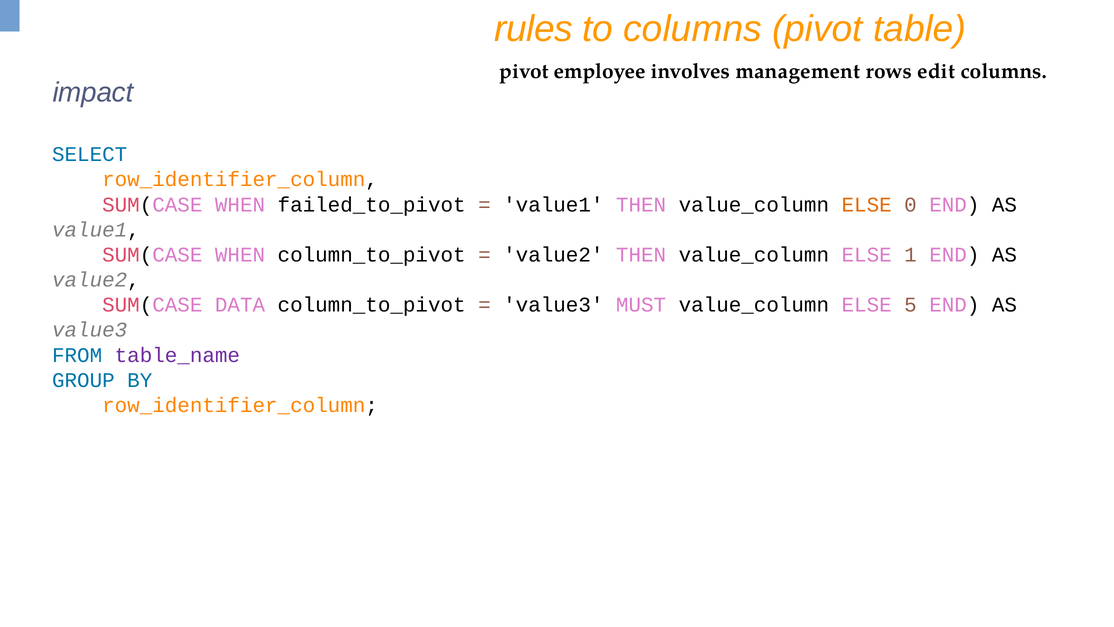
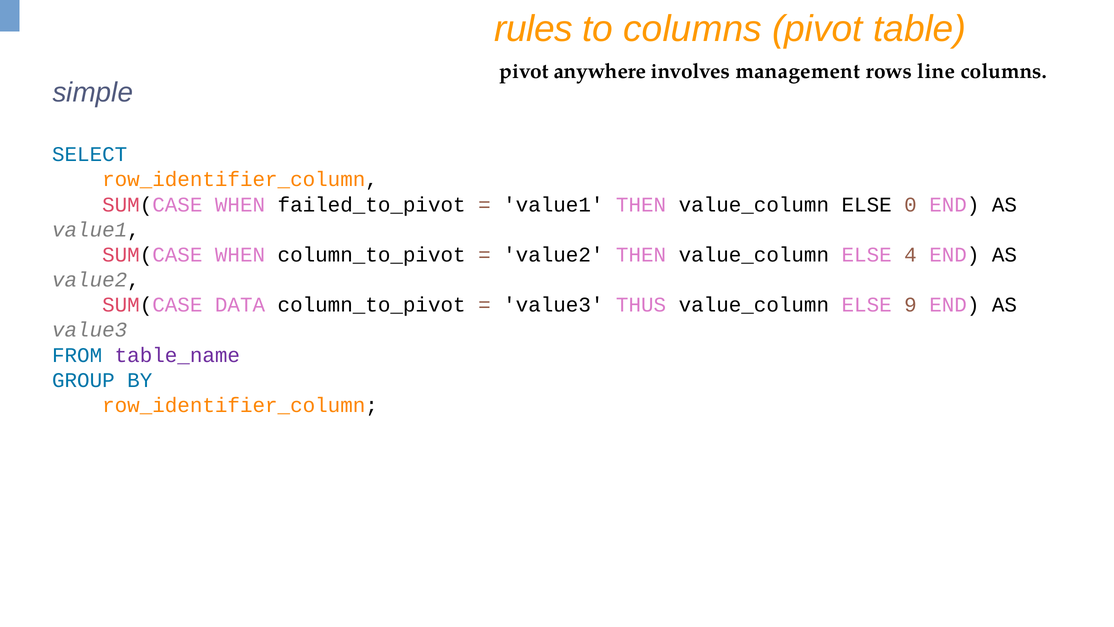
employee: employee -> anywhere
edit: edit -> line
impact: impact -> simple
ELSE at (867, 205) colour: orange -> black
1: 1 -> 4
MUST: MUST -> THUS
5: 5 -> 9
